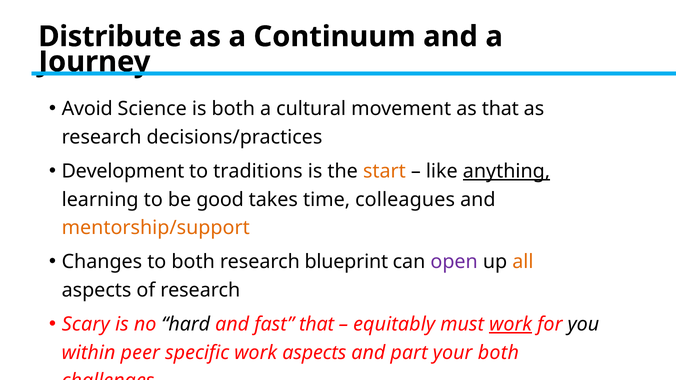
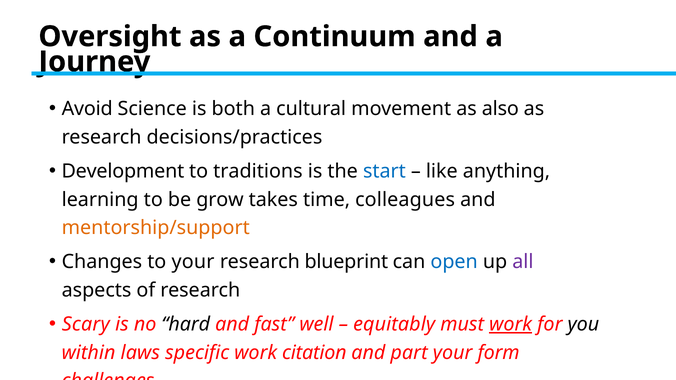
Distribute: Distribute -> Oversight
as that: that -> also
start colour: orange -> blue
anything underline: present -> none
good: good -> grow
to both: both -> your
open colour: purple -> blue
all colour: orange -> purple
fast that: that -> well
peer: peer -> laws
work aspects: aspects -> citation
your both: both -> form
